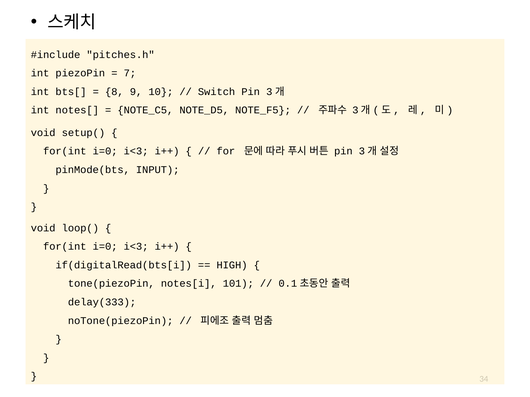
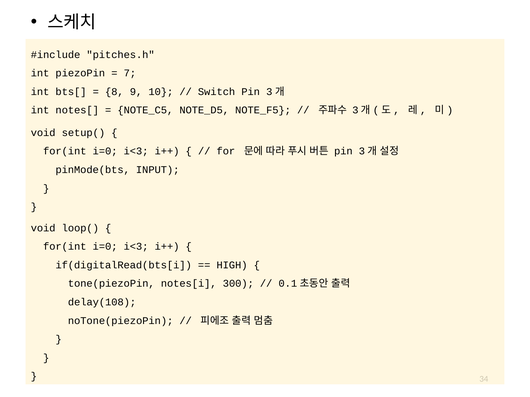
101: 101 -> 300
delay(333: delay(333 -> delay(108
